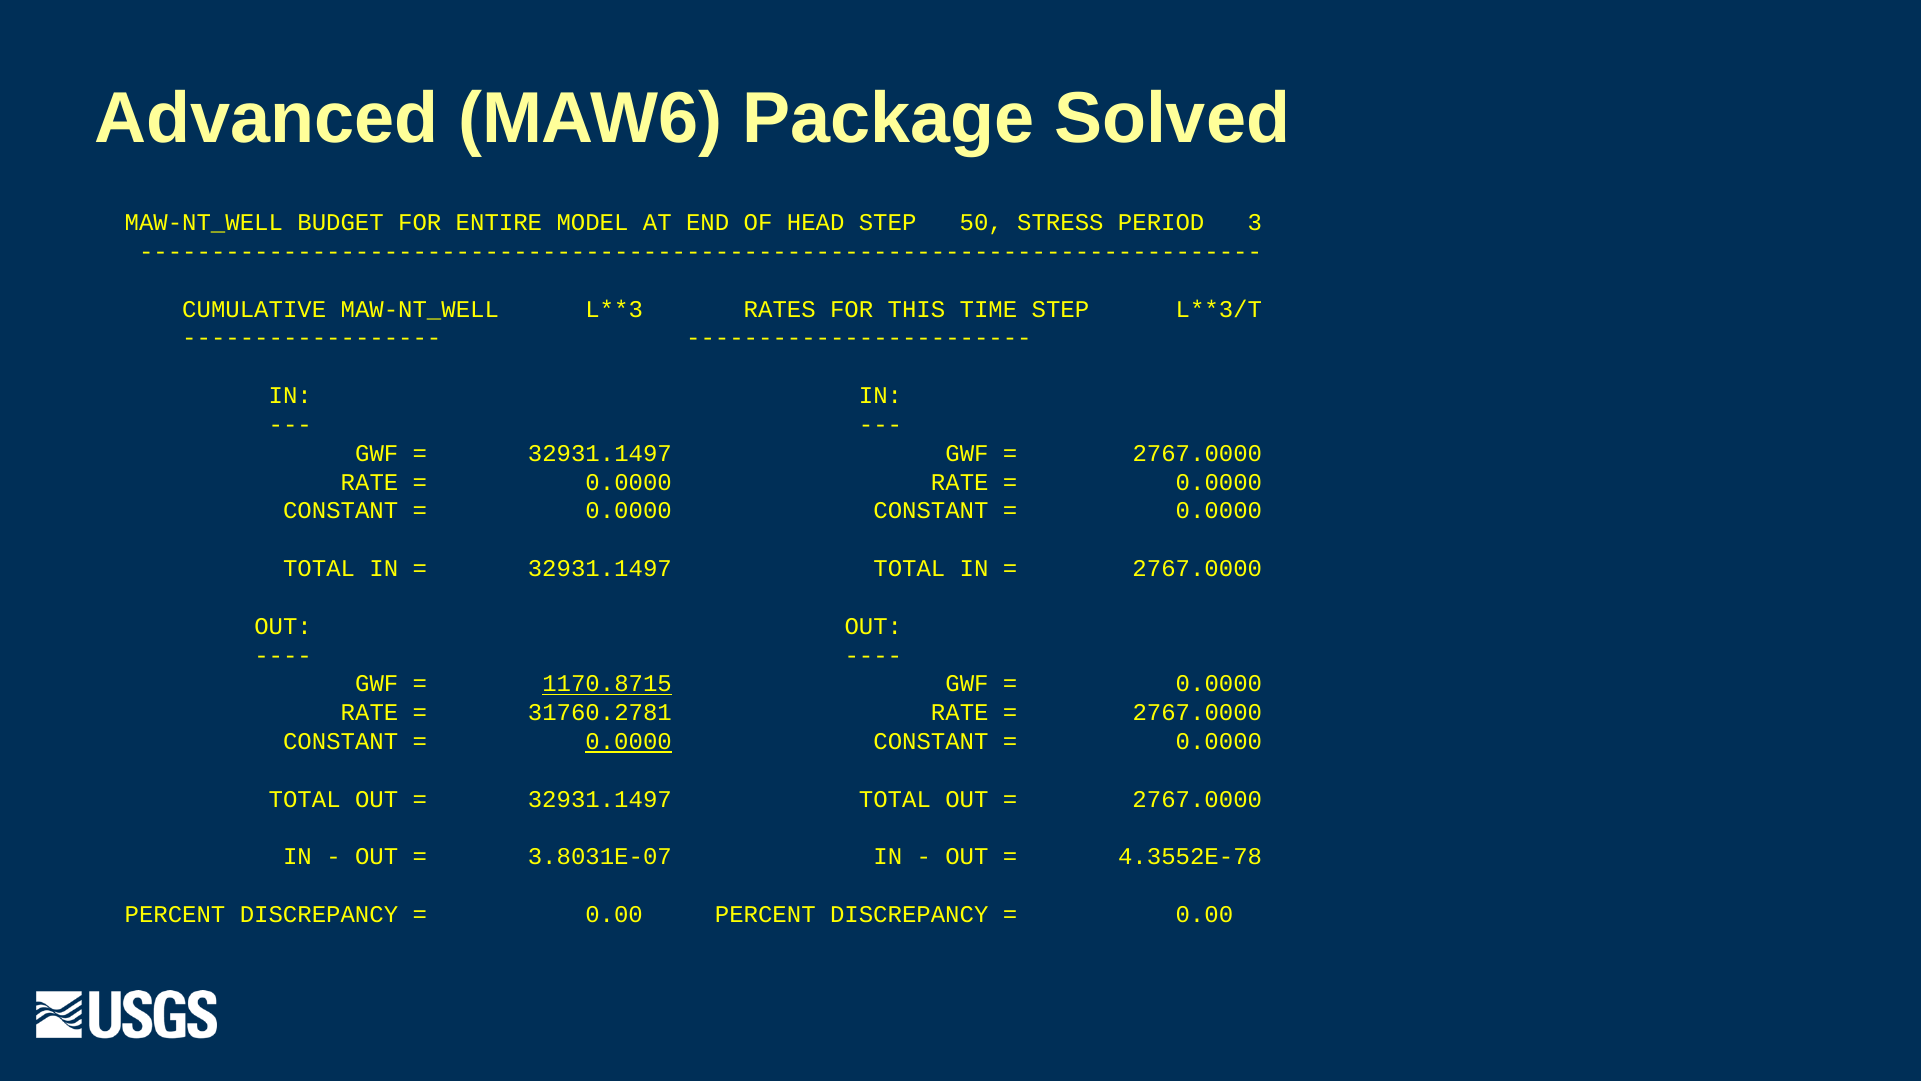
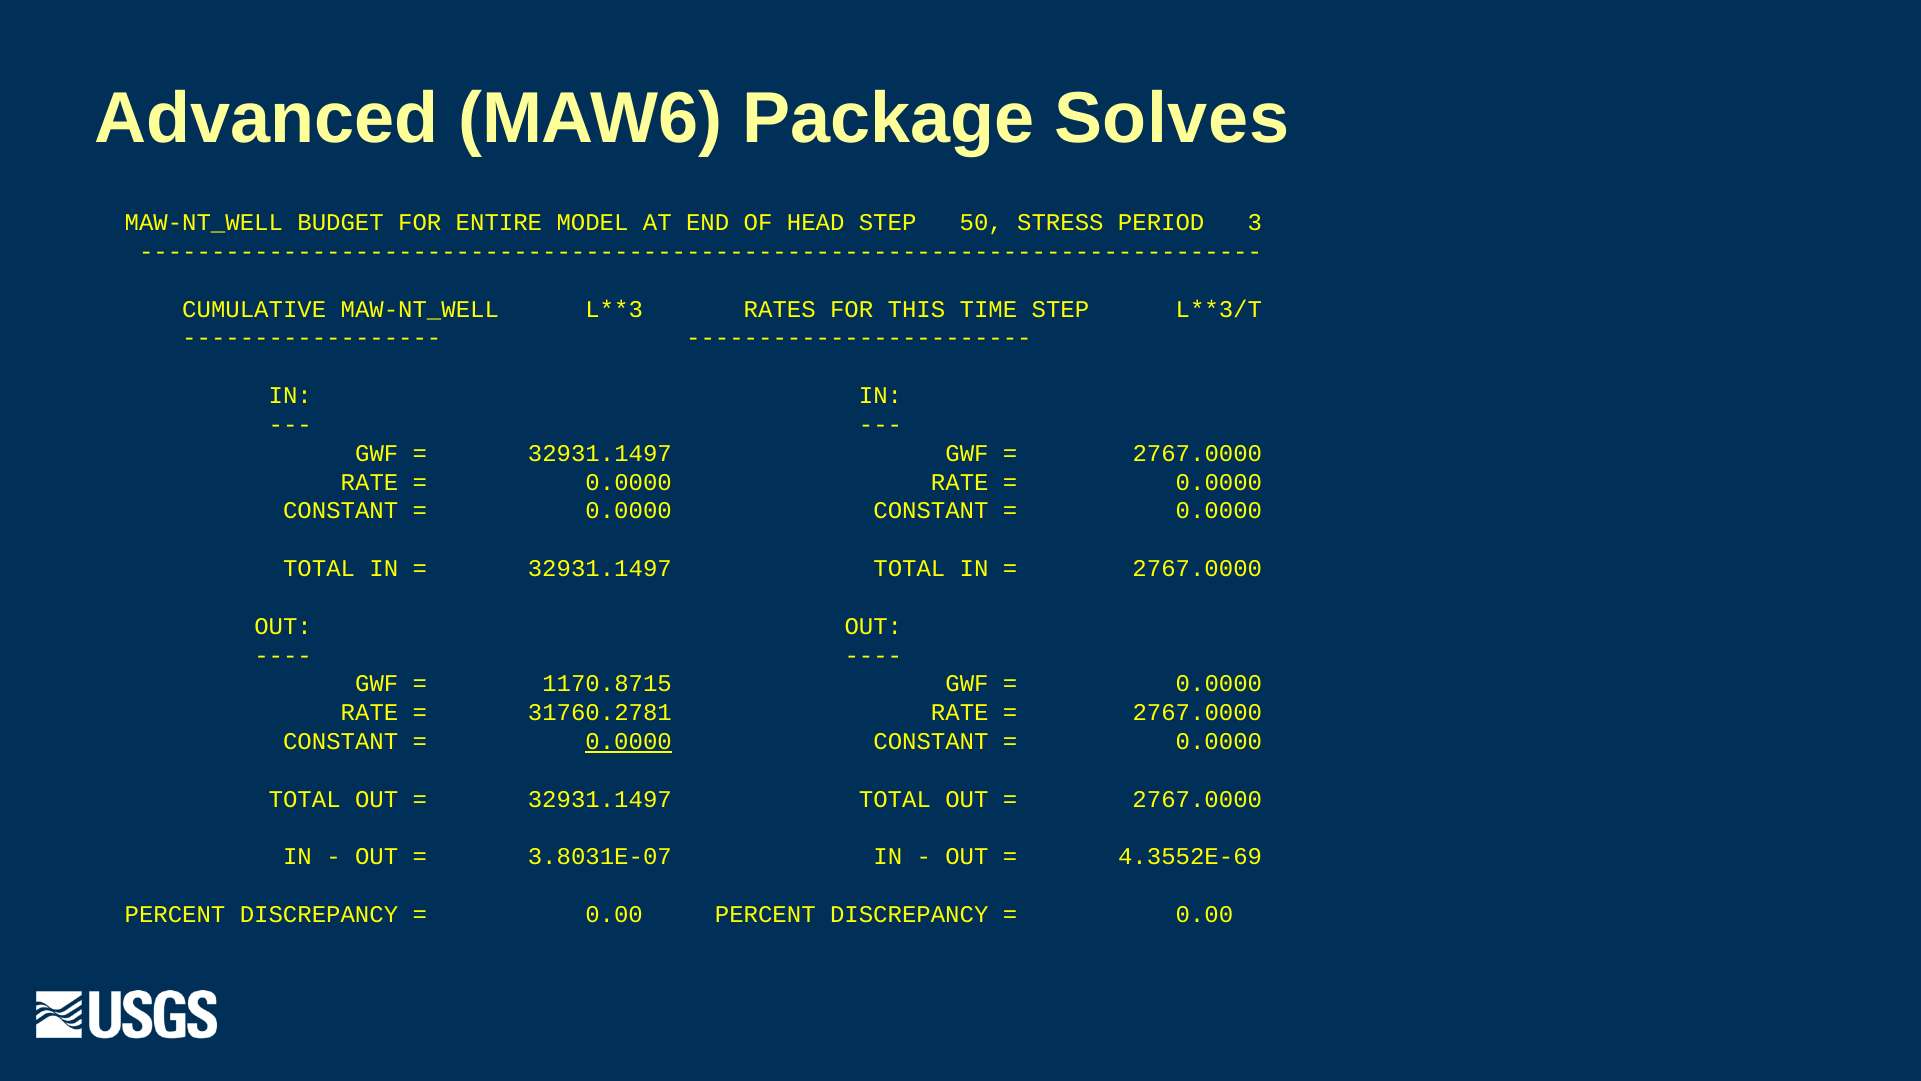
Solved: Solved -> Solves
1170.8715 underline: present -> none
4.3552E-78: 4.3552E-78 -> 4.3552E-69
